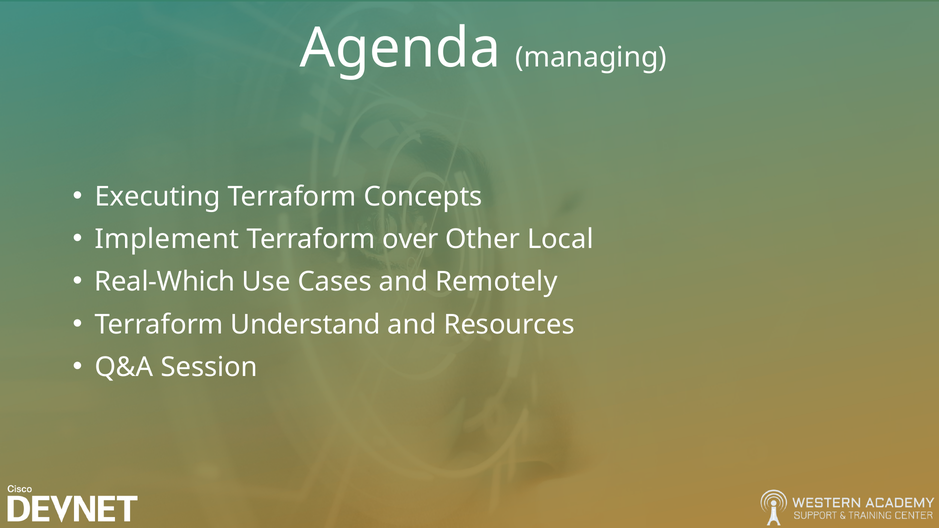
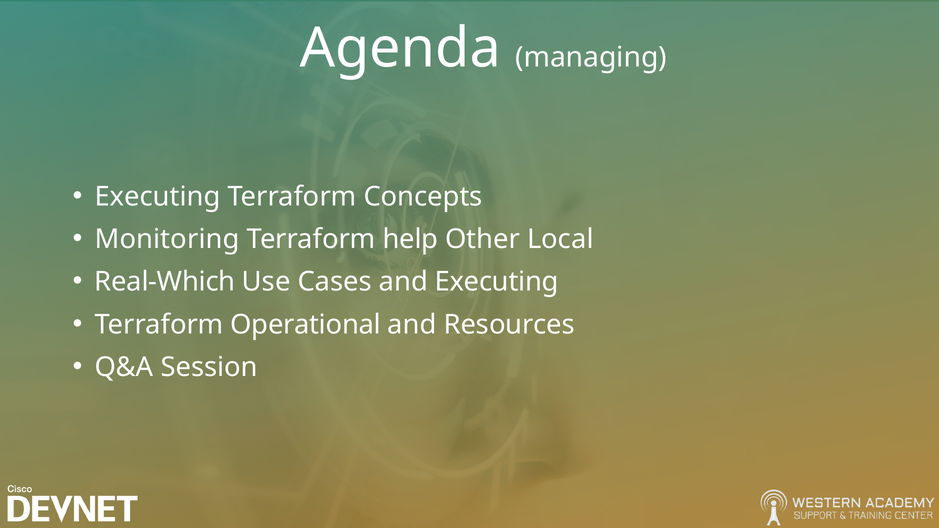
Implement: Implement -> Monitoring
over: over -> help
and Remotely: Remotely -> Executing
Understand: Understand -> Operational
